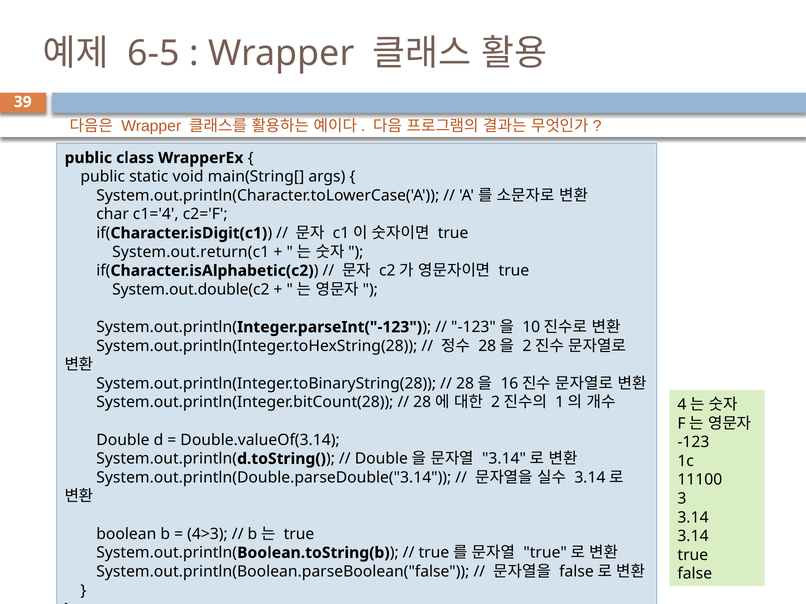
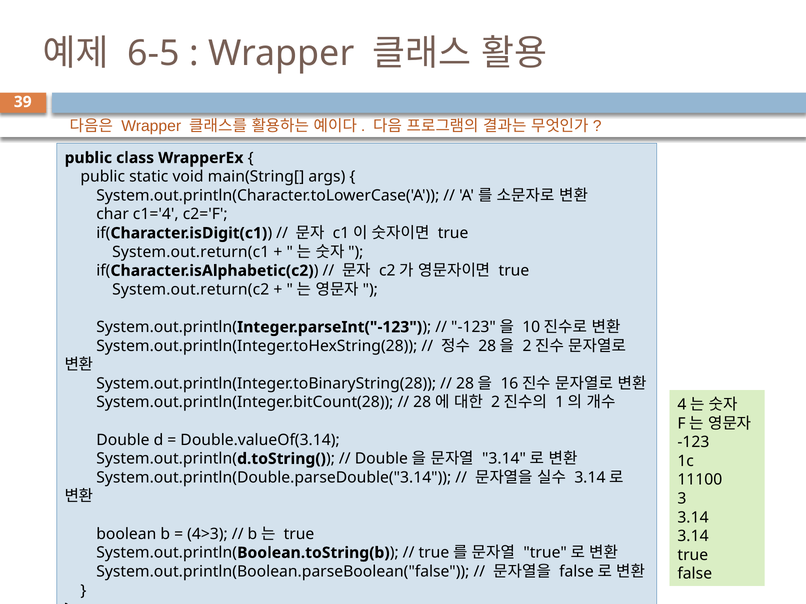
System.out.double(c2: System.out.double(c2 -> System.out.return(c2
